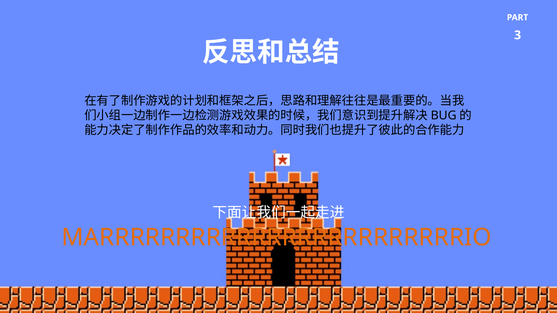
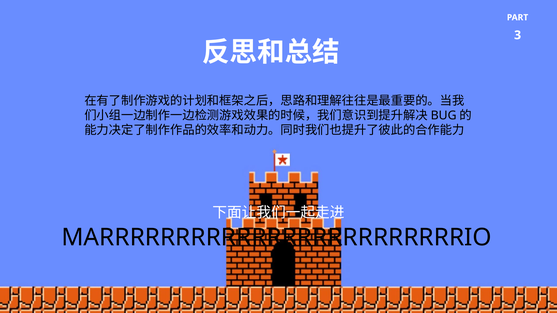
MARRRRRRRRRRRRRRRRRRRRRRRRIO colour: orange -> black
